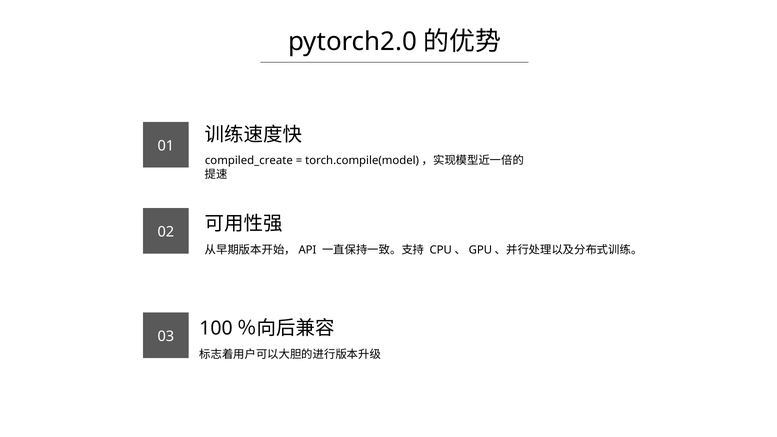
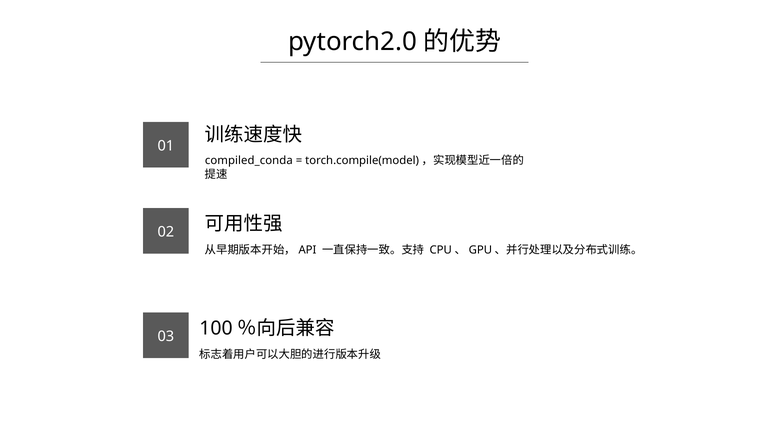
compiled_create: compiled_create -> compiled_conda
